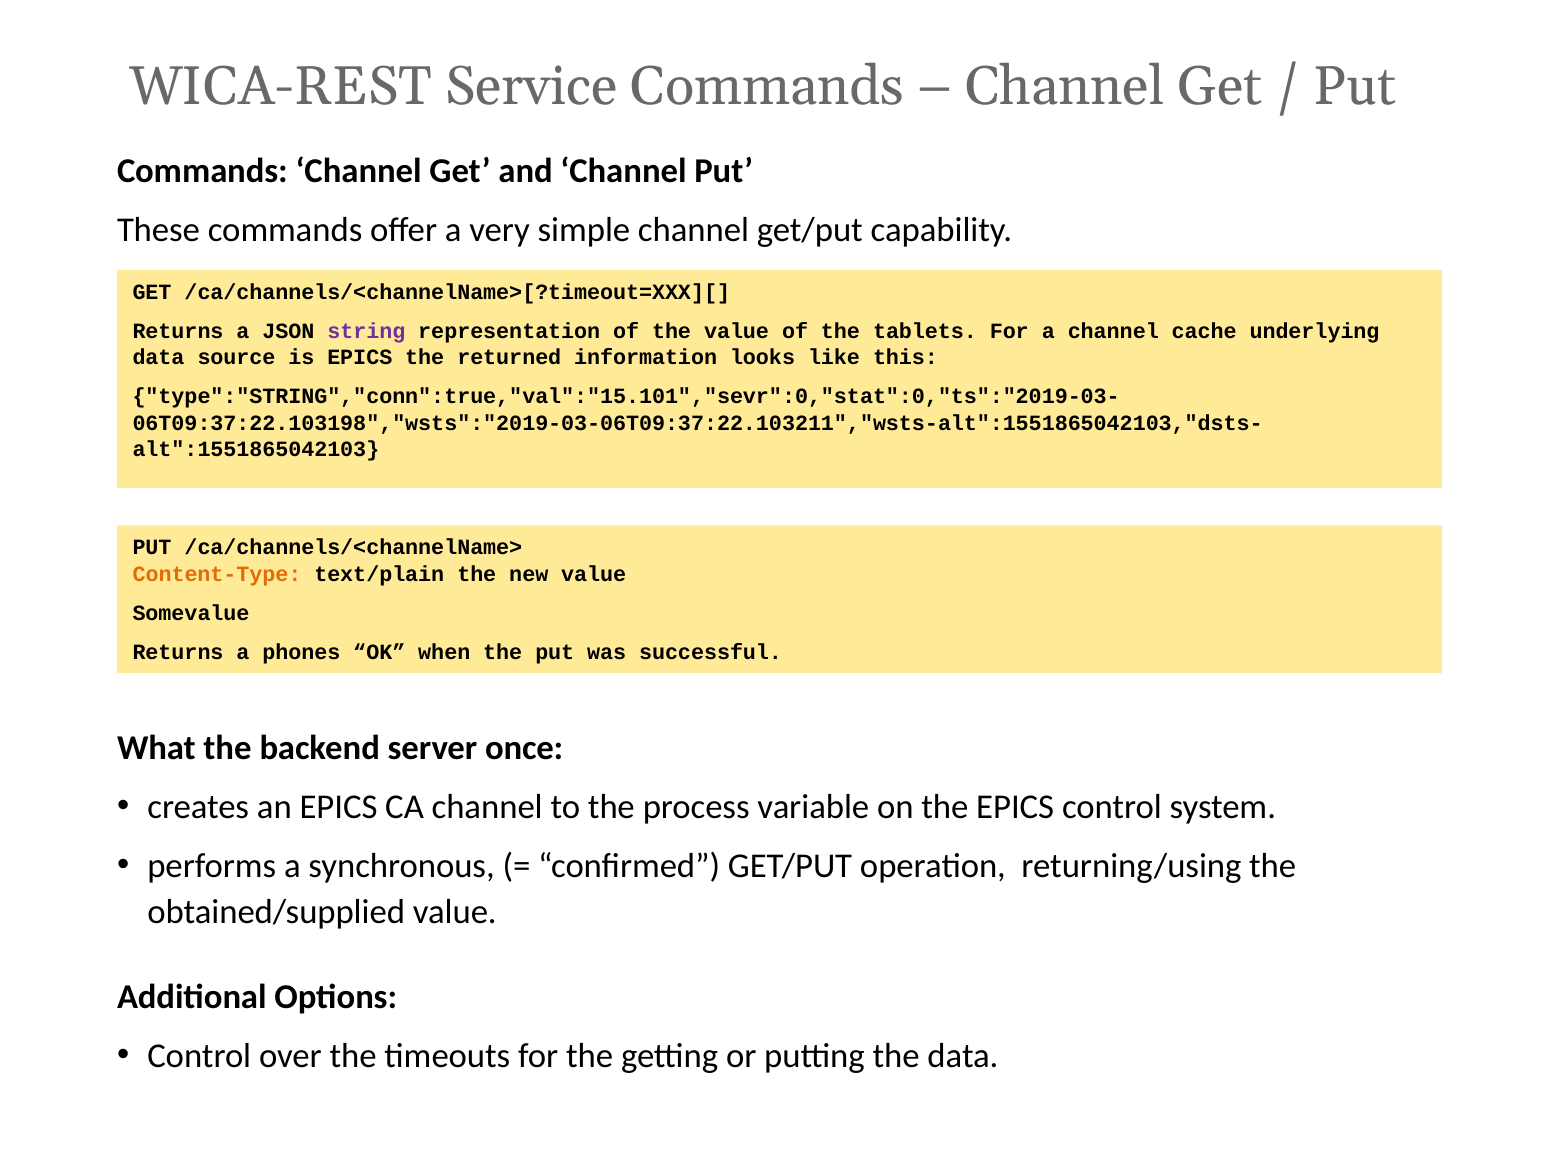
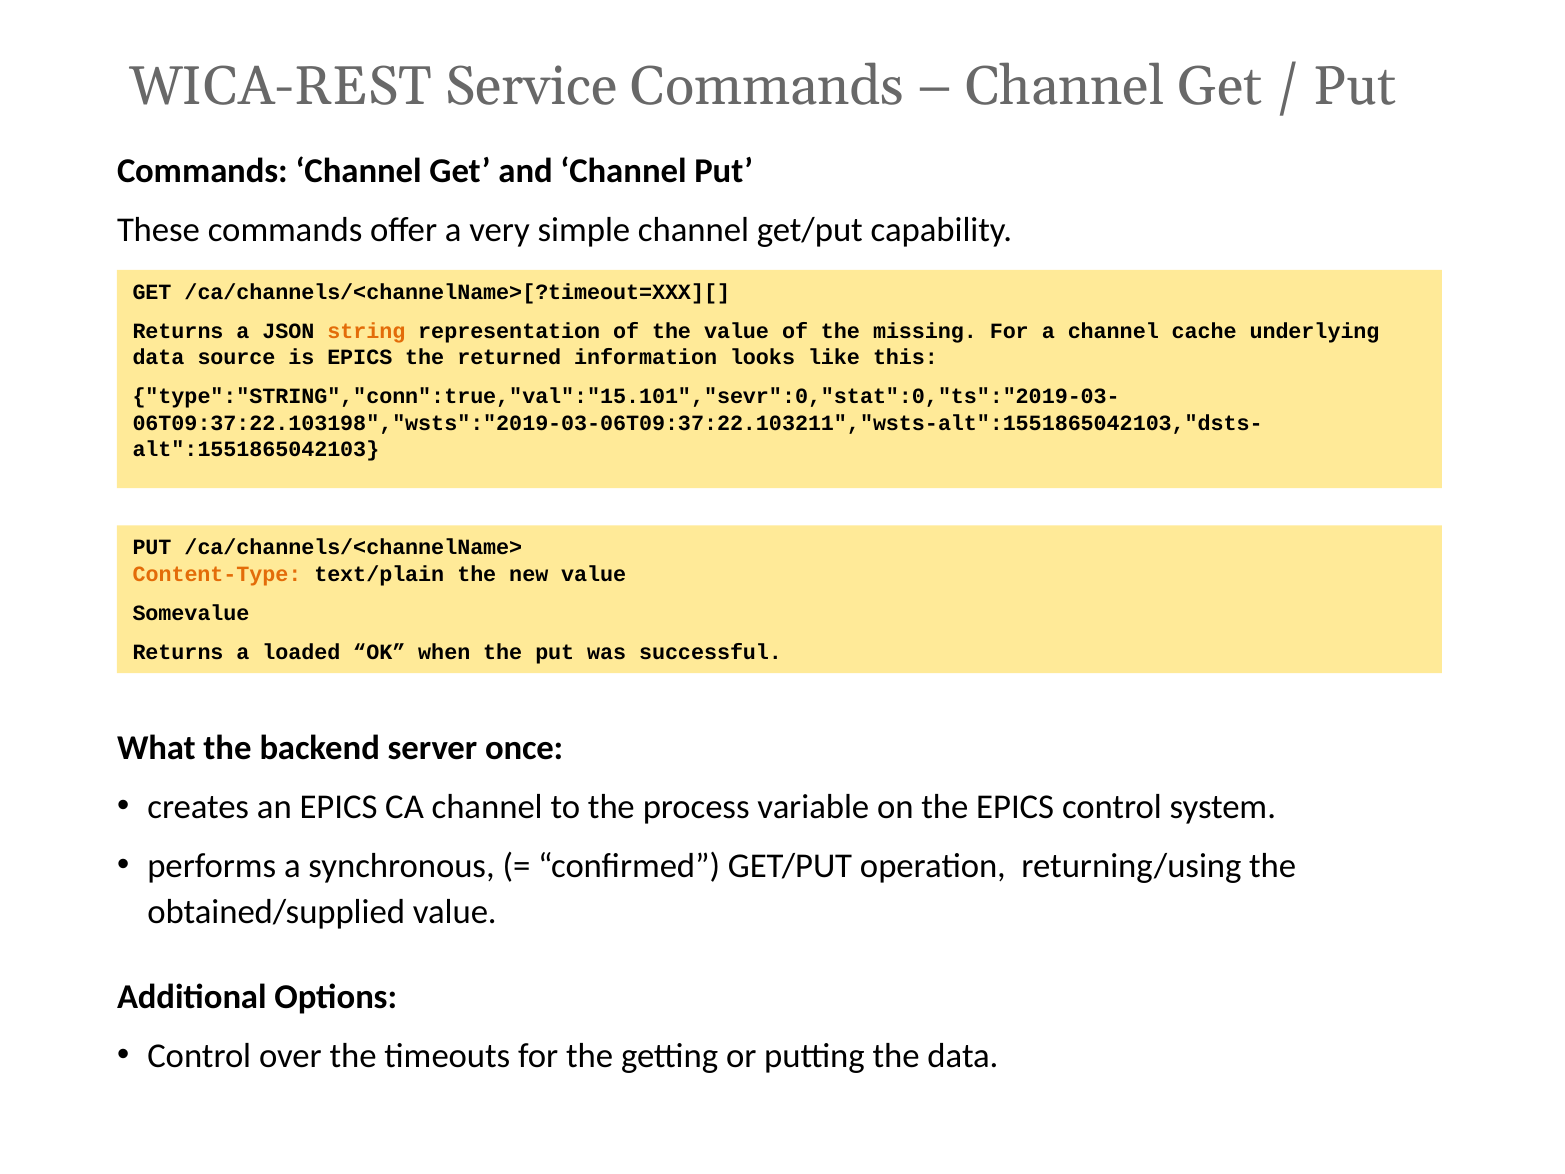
string colour: purple -> orange
tablets: tablets -> missing
phones: phones -> loaded
